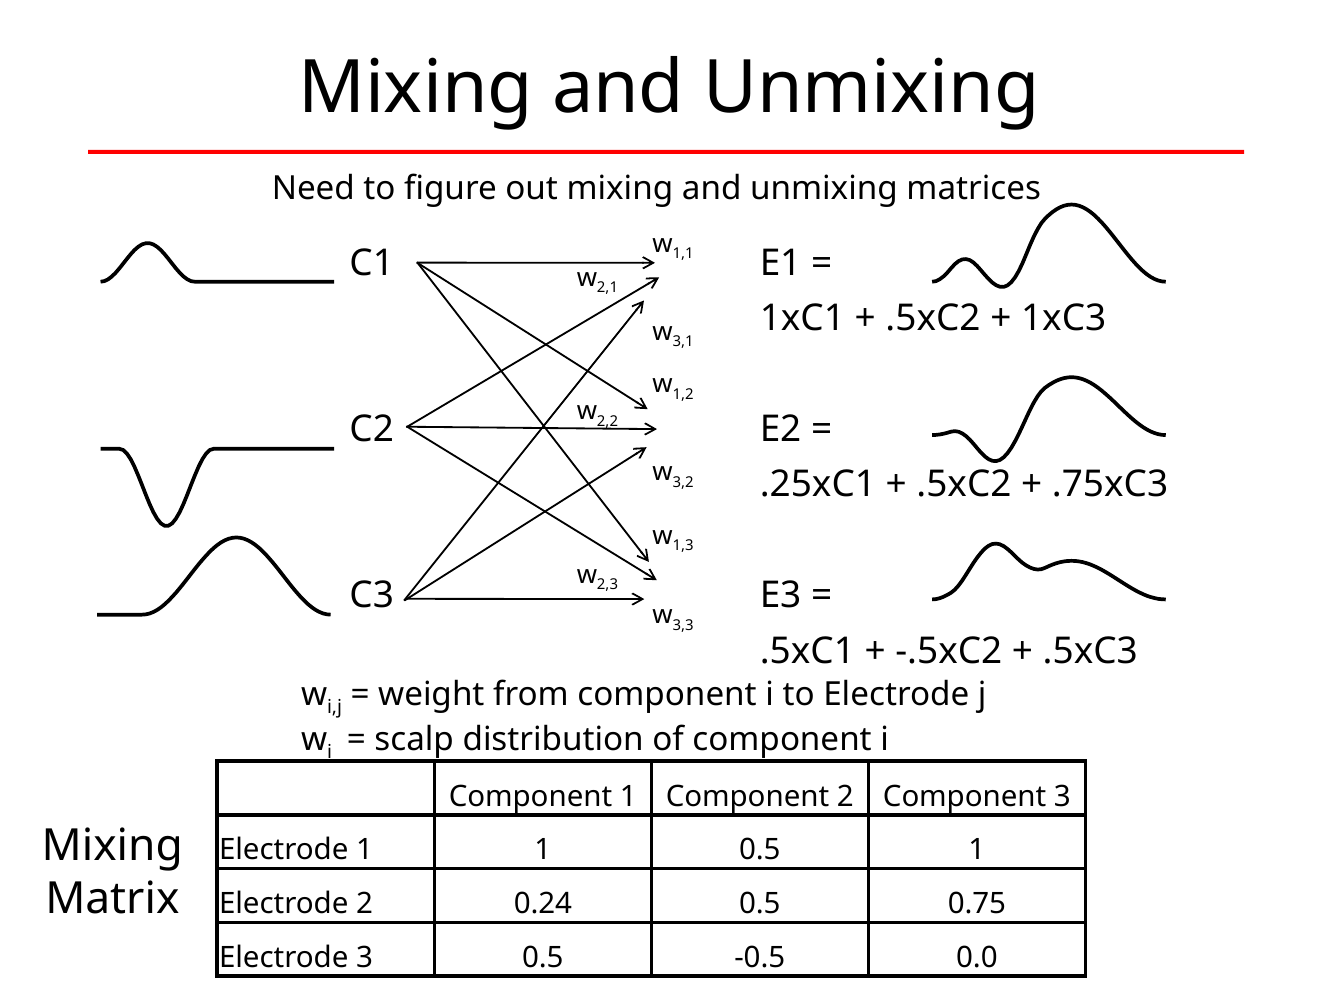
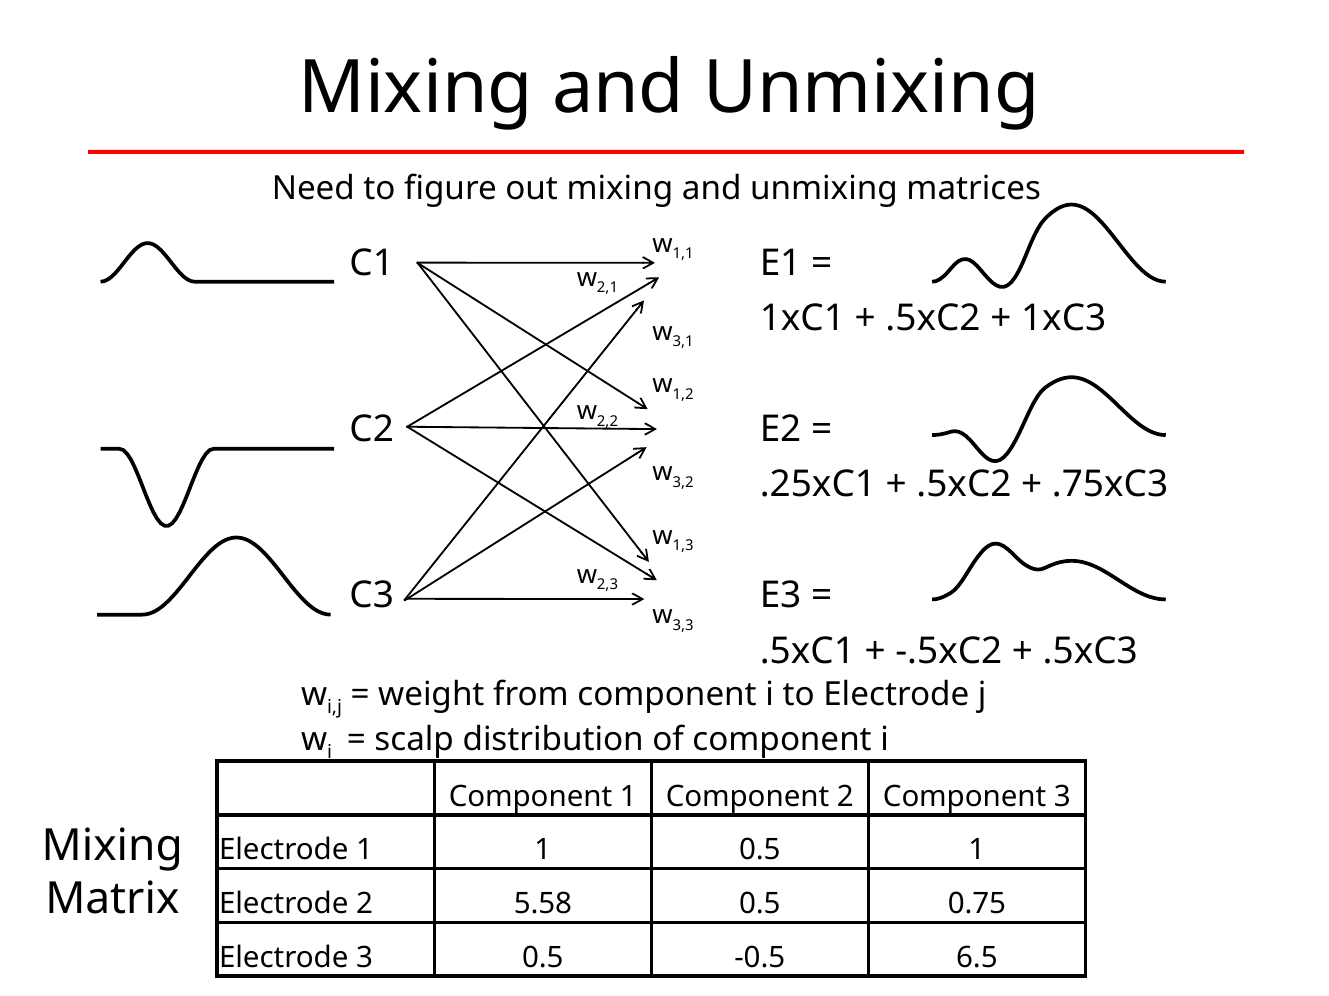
0.24: 0.24 -> 5.58
0.0: 0.0 -> 6.5
